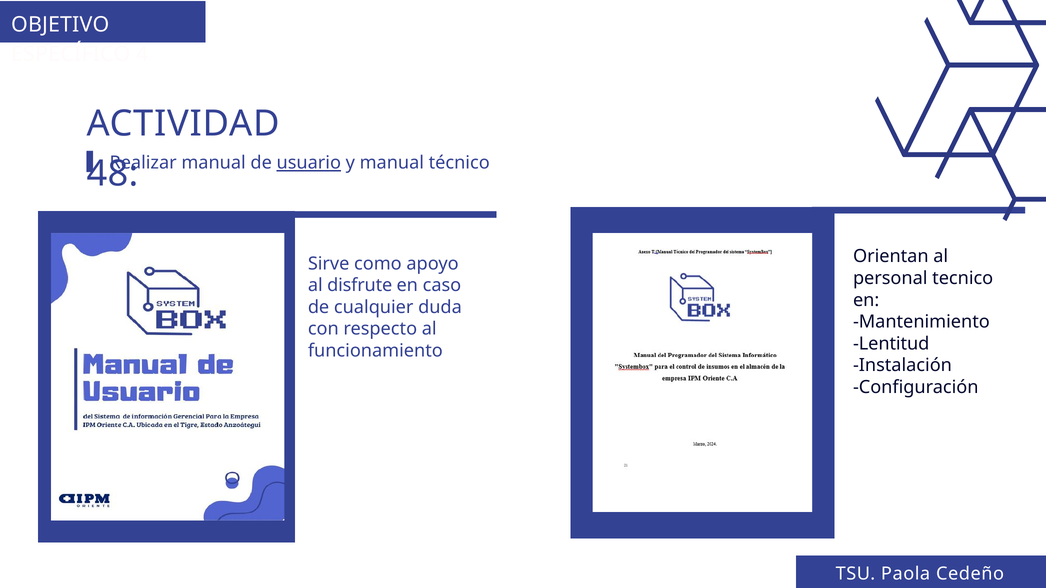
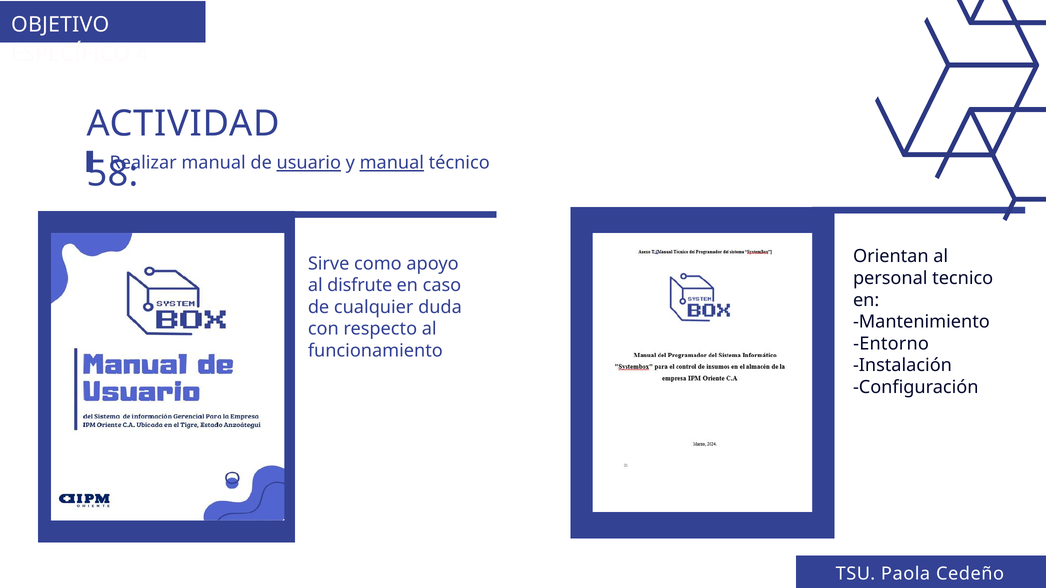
manual at (392, 163) underline: none -> present
48: 48 -> 58
Lentitud: Lentitud -> Entorno
